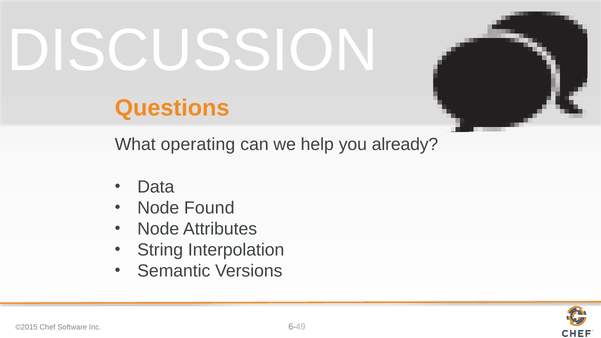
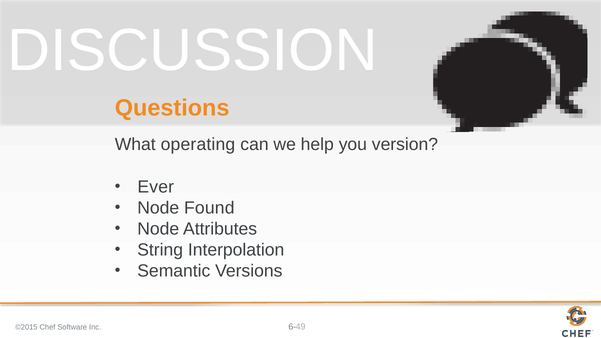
already: already -> version
Data: Data -> Ever
